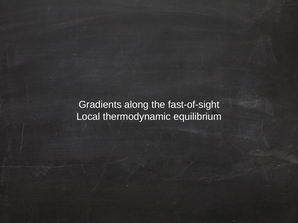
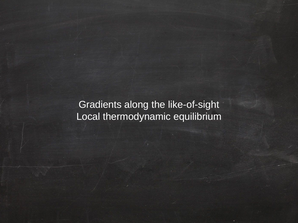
fast-of-sight: fast-of-sight -> like-of-sight
